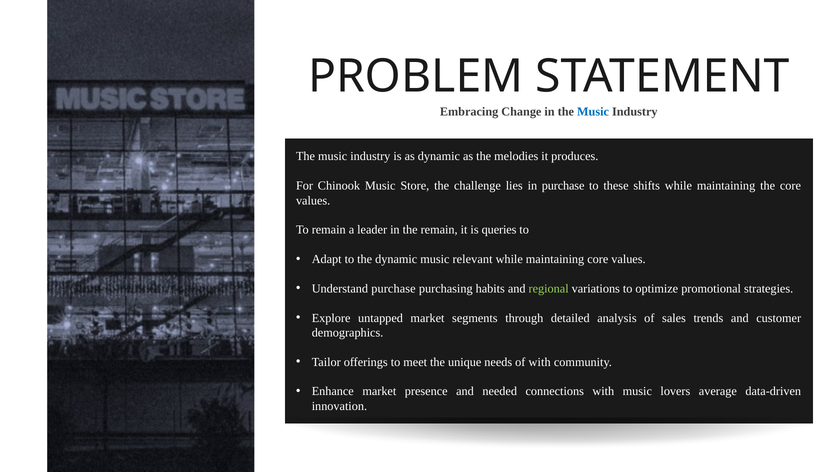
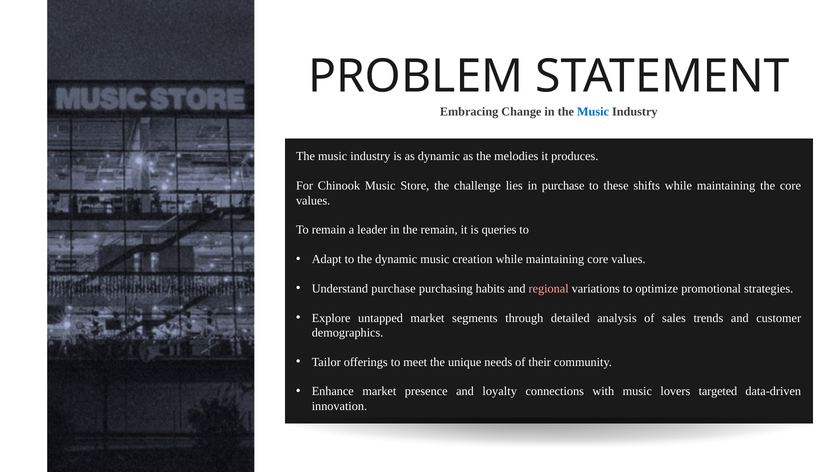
relevant: relevant -> creation
regional colour: light green -> pink
of with: with -> their
needed: needed -> loyalty
average: average -> targeted
